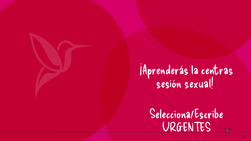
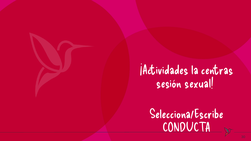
¡Aprenderás: ¡Aprenderás -> ¡Actividades
URGENTES: URGENTES -> CONDUCTA
